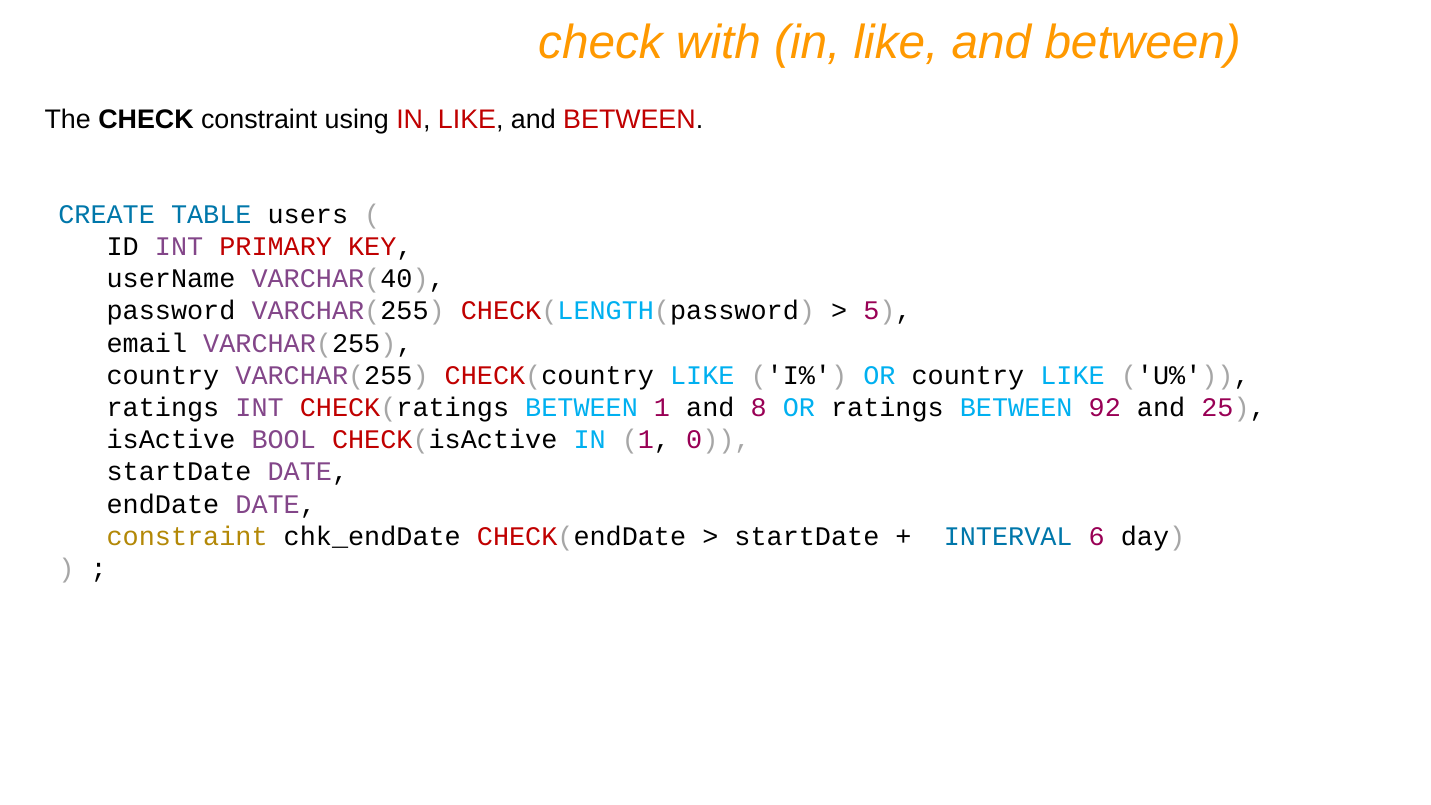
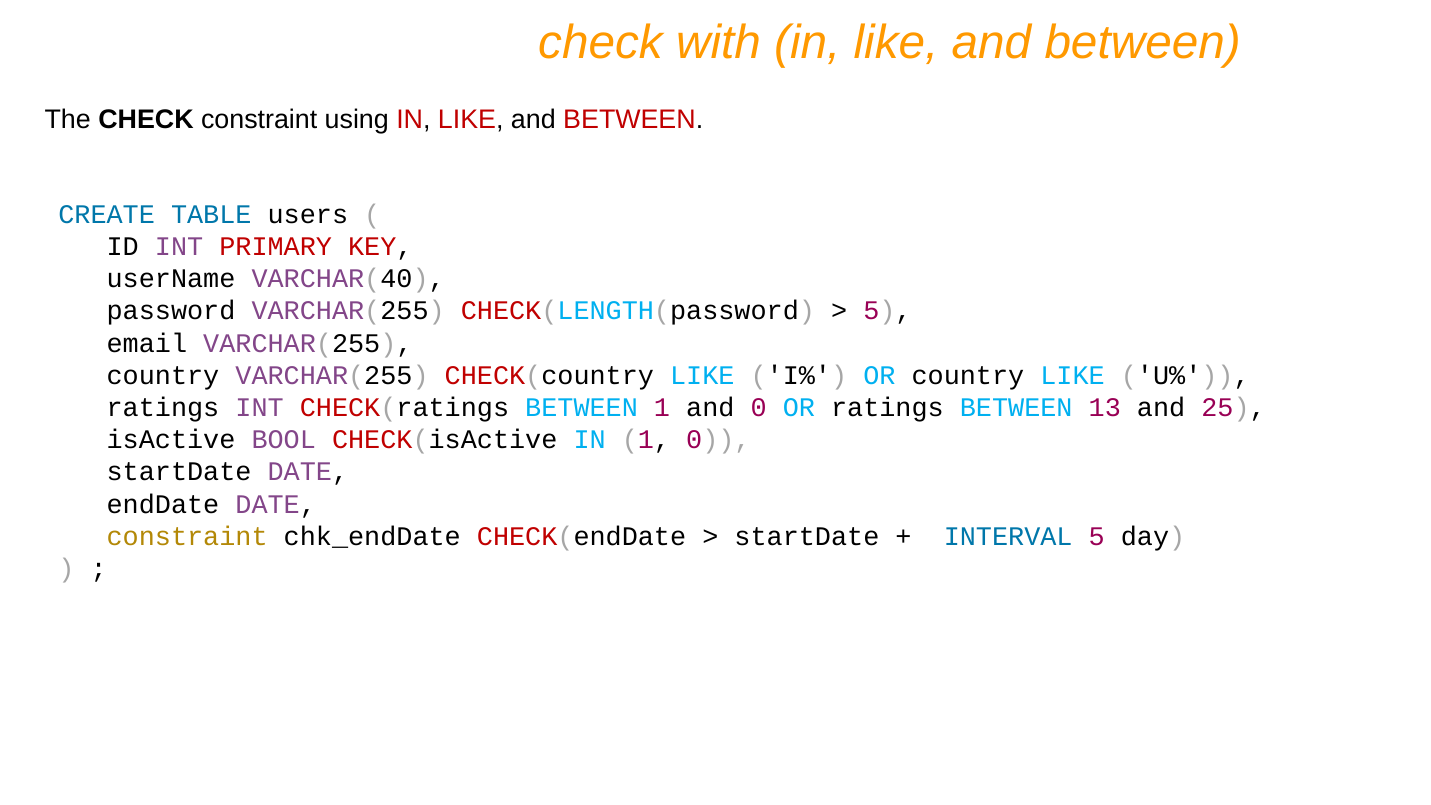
and 8: 8 -> 0
92: 92 -> 13
INTERVAL 6: 6 -> 5
